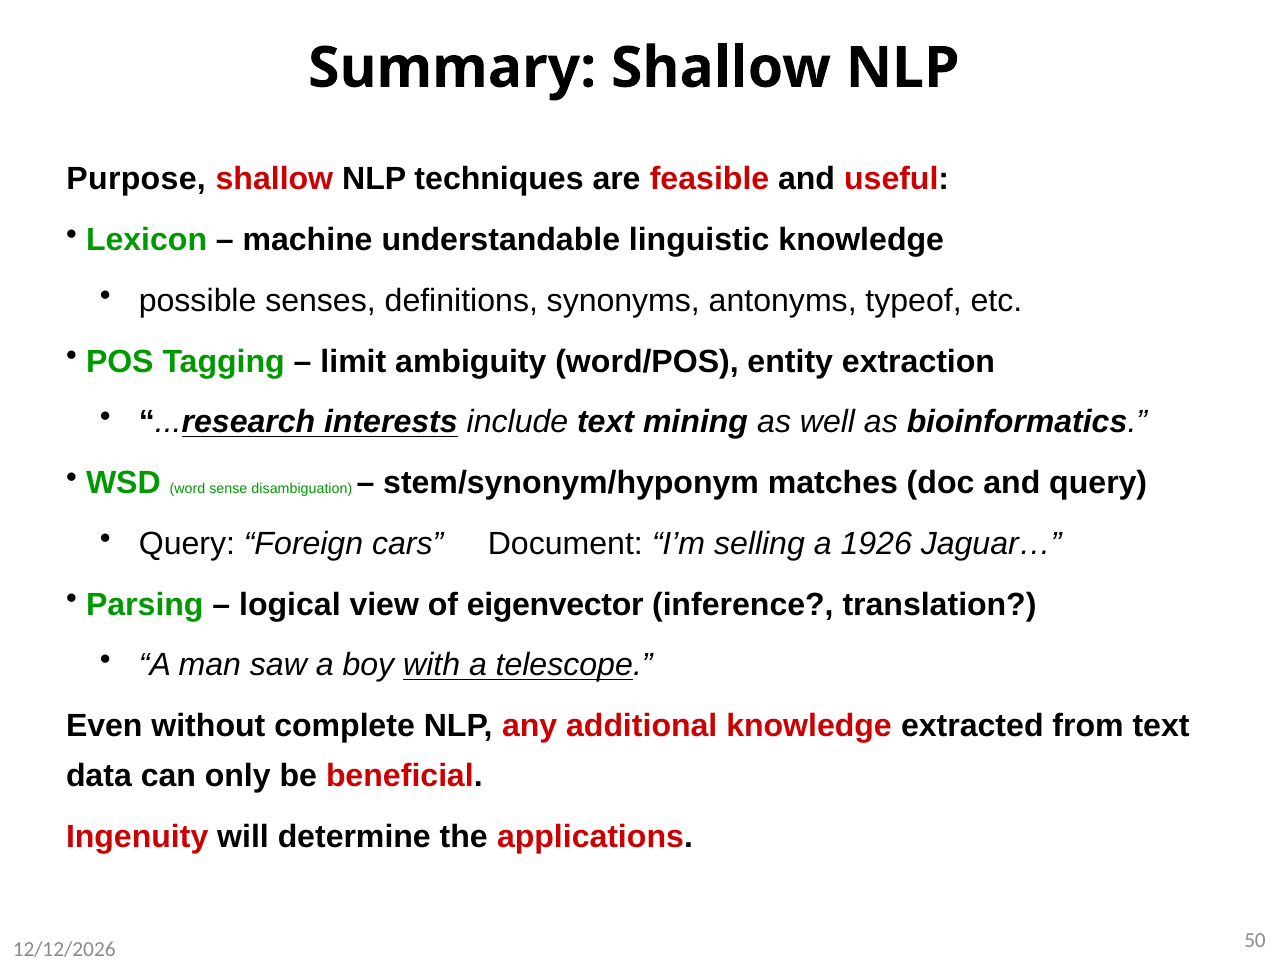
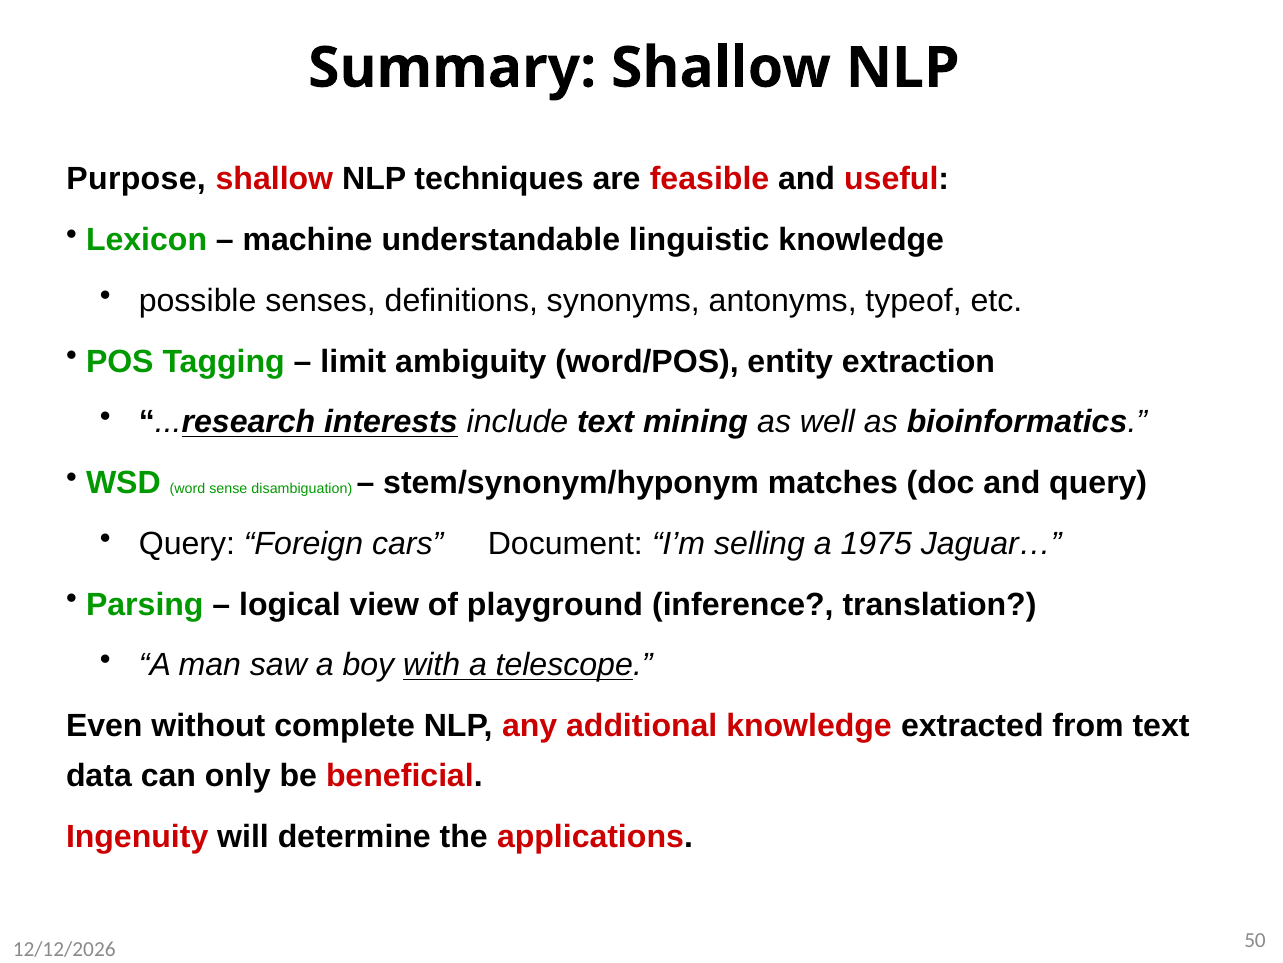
1926: 1926 -> 1975
eigenvector: eigenvector -> playground
